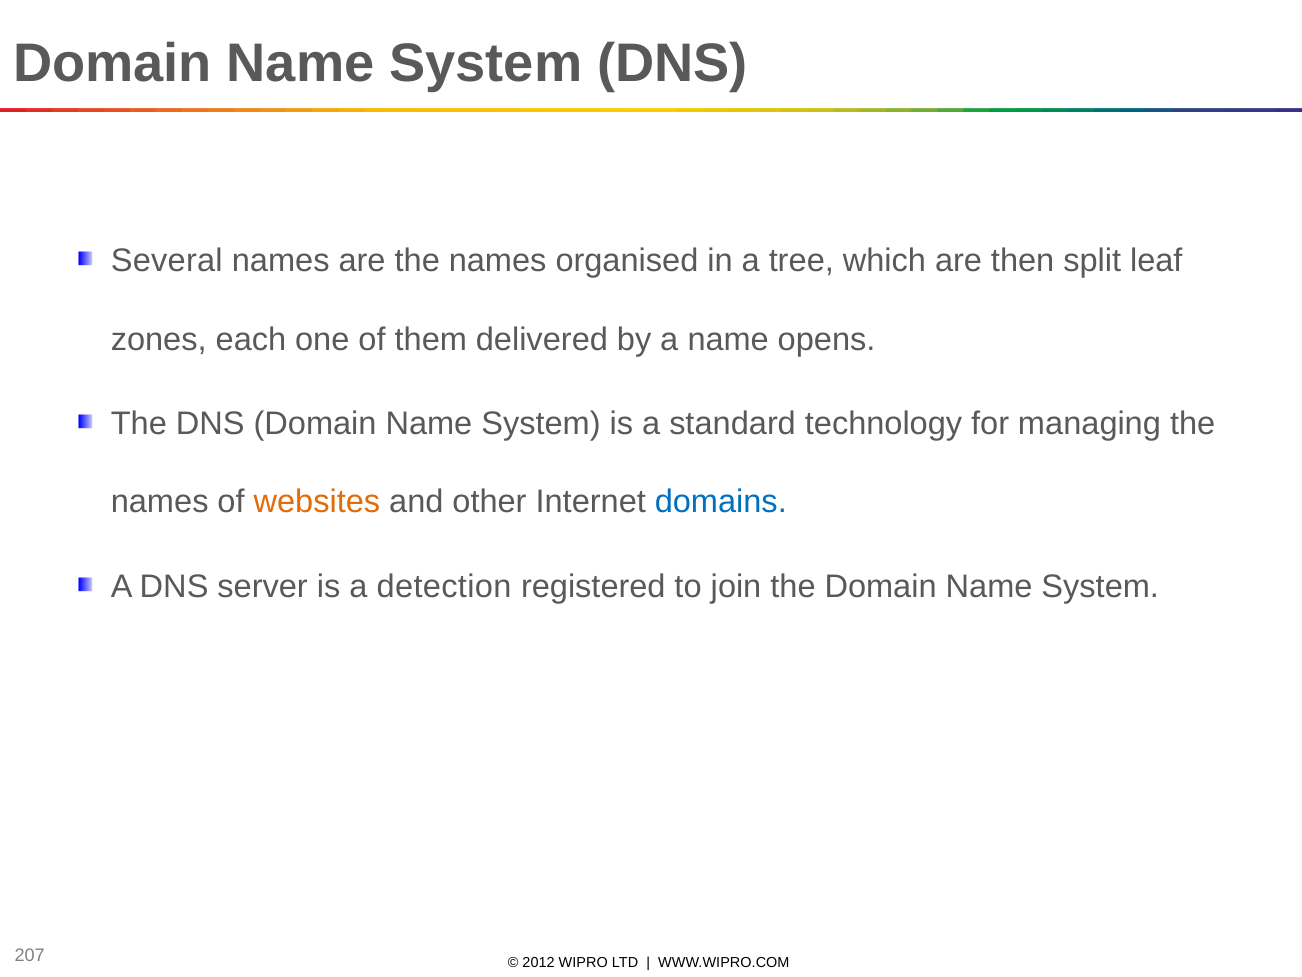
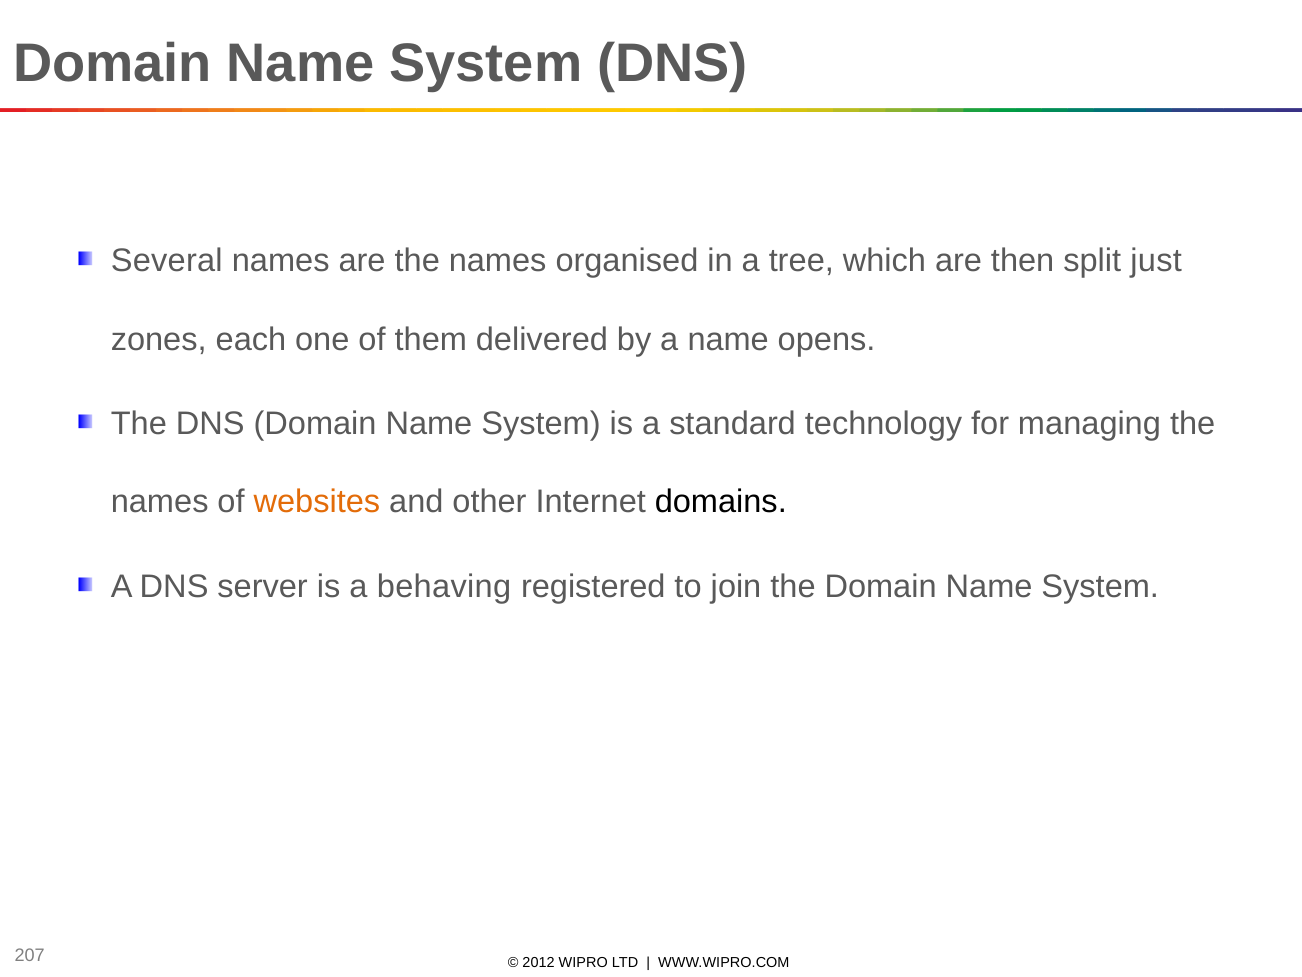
leaf: leaf -> just
domains colour: blue -> black
detection: detection -> behaving
